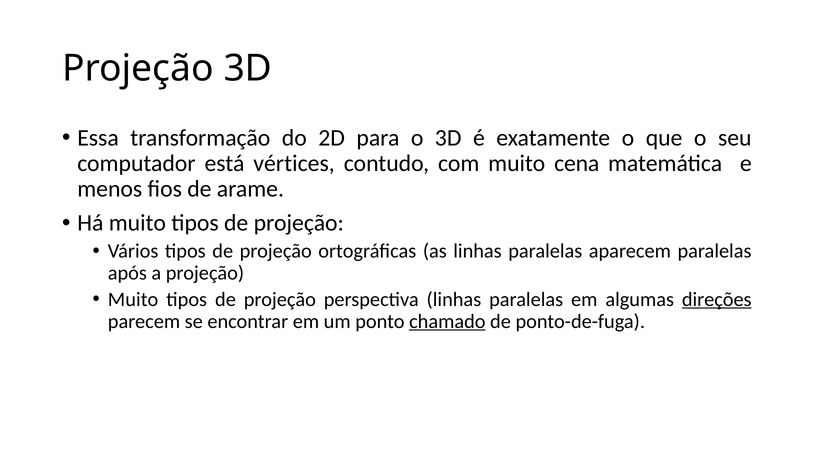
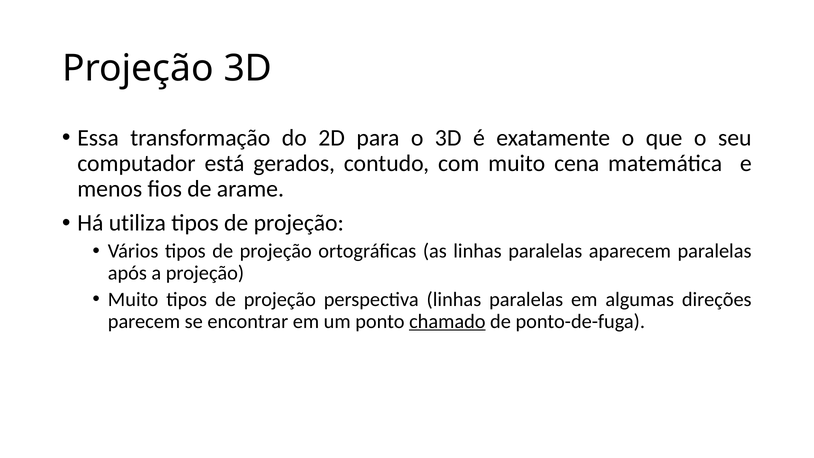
vértices: vértices -> gerados
Há muito: muito -> utiliza
direções underline: present -> none
